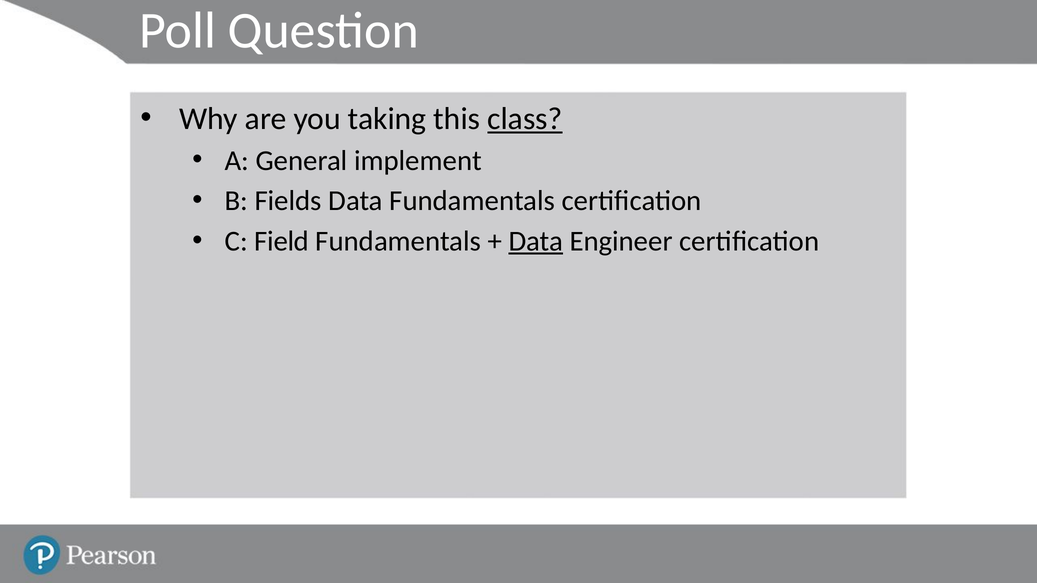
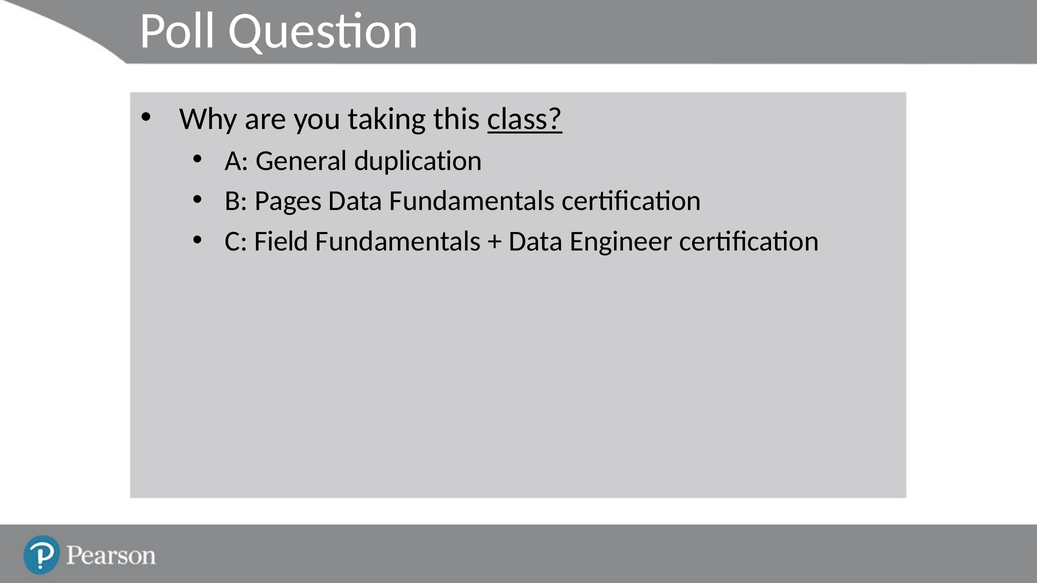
implement: implement -> duplication
Fields: Fields -> Pages
Data at (536, 241) underline: present -> none
